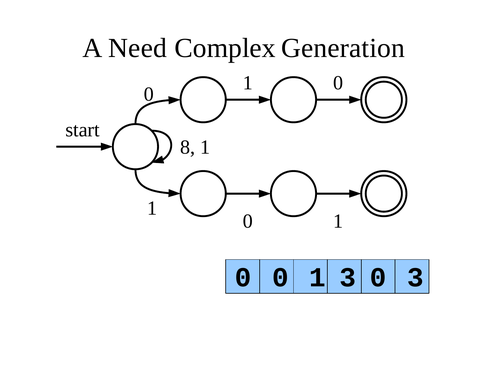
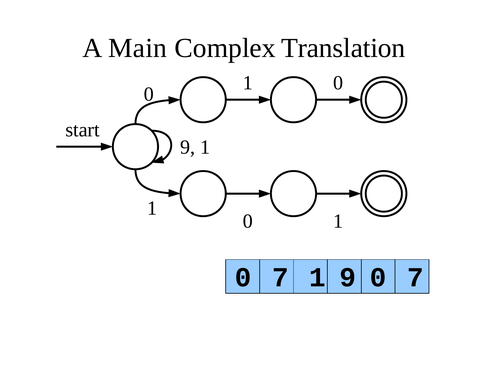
Need: Need -> Main
Generation: Generation -> Translation
8 at (188, 147): 8 -> 9
0 at (280, 278): 0 -> 7
1 3: 3 -> 9
3 at (415, 278): 3 -> 7
